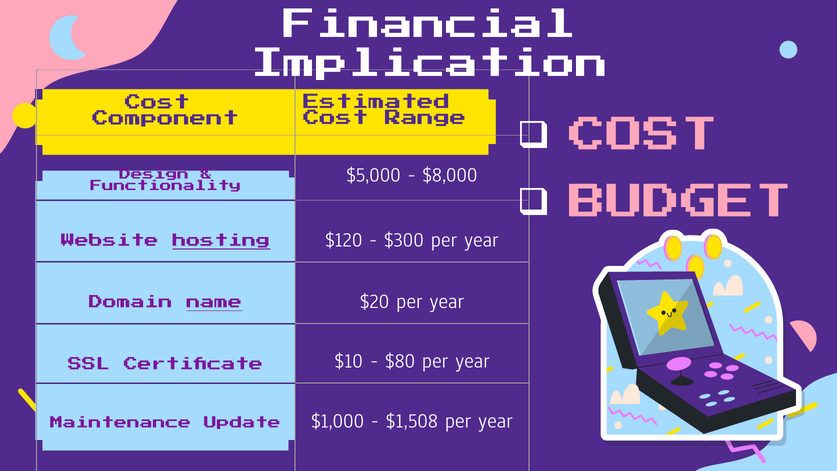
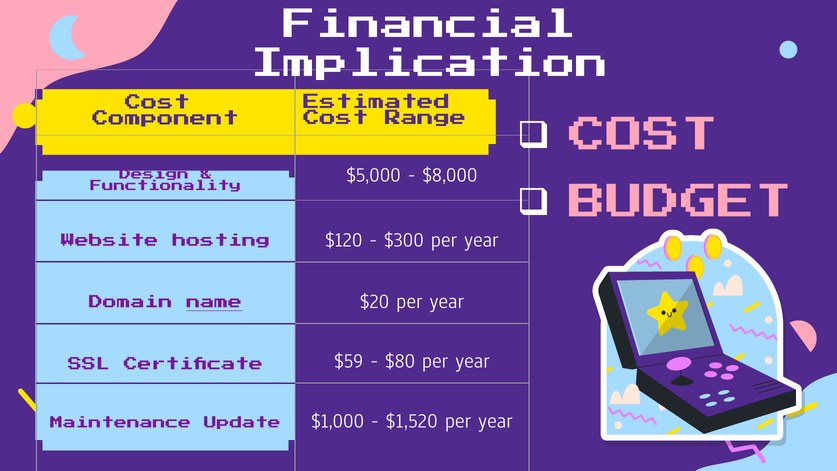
hosting underline: present -> none
$10: $10 -> $59
$1,508: $1,508 -> $1,520
